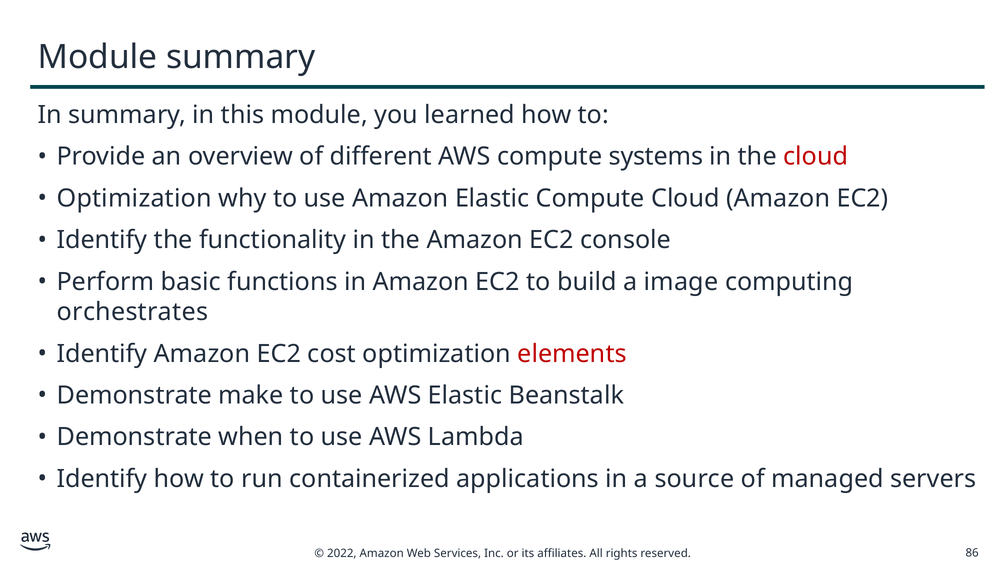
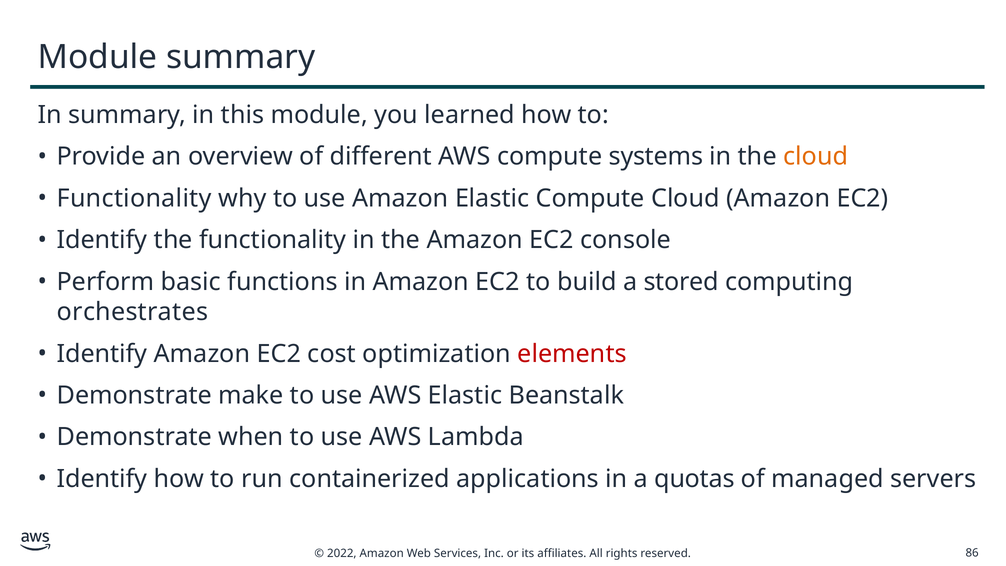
cloud at (816, 157) colour: red -> orange
Optimization at (134, 198): Optimization -> Functionality
image: image -> stored
source: source -> quotas
